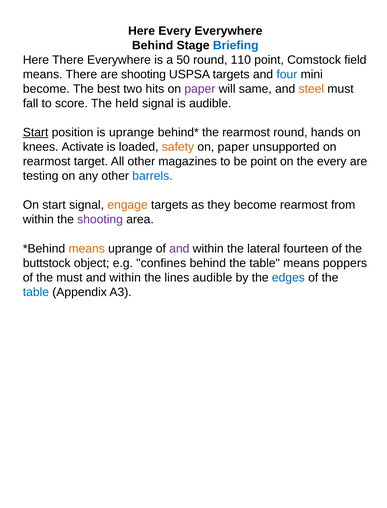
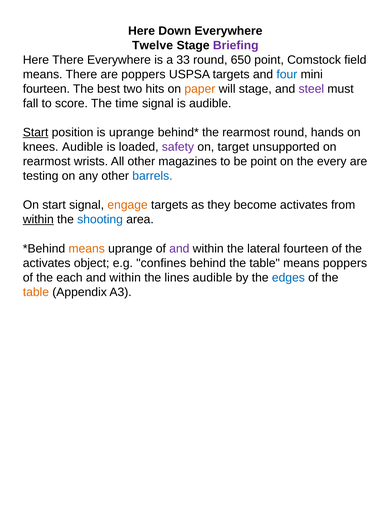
Here Every: Every -> Down
Behind at (153, 45): Behind -> Twelve
Briefing colour: blue -> purple
50: 50 -> 33
110: 110 -> 650
are shooting: shooting -> poppers
become at (46, 89): become -> fourteen
paper at (200, 89) colour: purple -> orange
will same: same -> stage
steel colour: orange -> purple
held: held -> time
knees Activate: Activate -> Audible
safety colour: orange -> purple
paper at (233, 147): paper -> target
target: target -> wrists
become rearmost: rearmost -> activates
within at (38, 219) underline: none -> present
shooting at (100, 219) colour: purple -> blue
buttstock at (47, 263): buttstock -> activates
the must: must -> each
table at (36, 292) colour: blue -> orange
